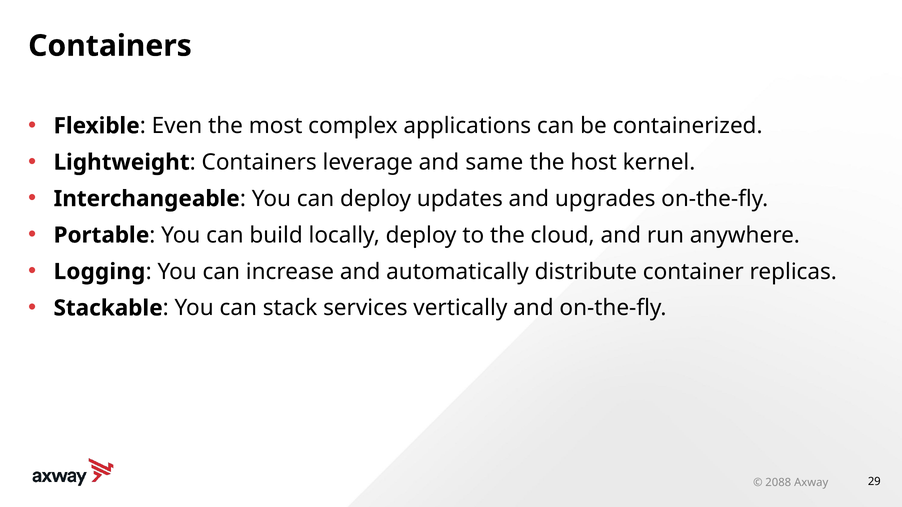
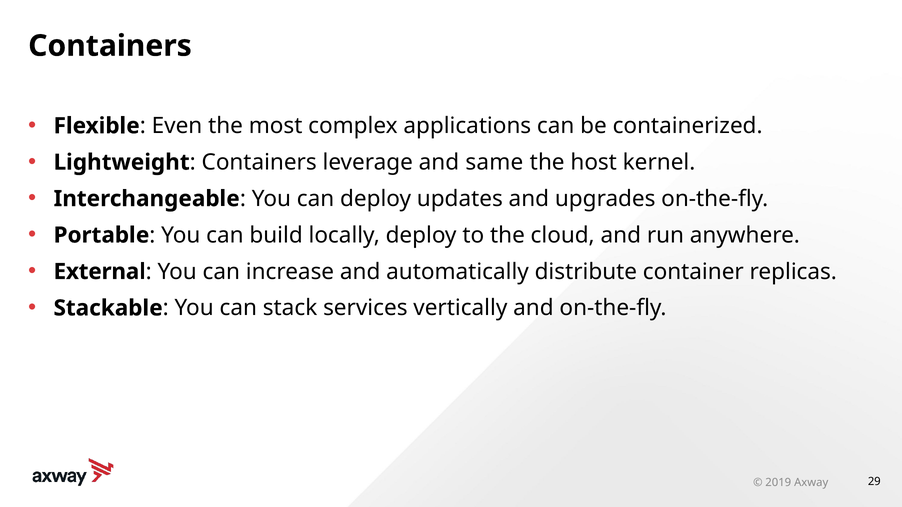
Logging: Logging -> External
2088: 2088 -> 2019
